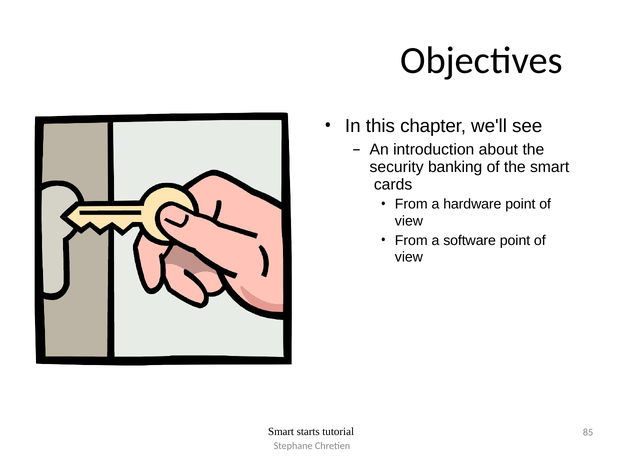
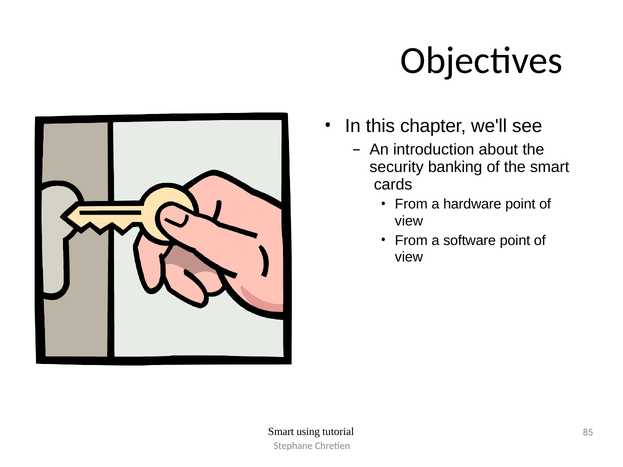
starts: starts -> using
